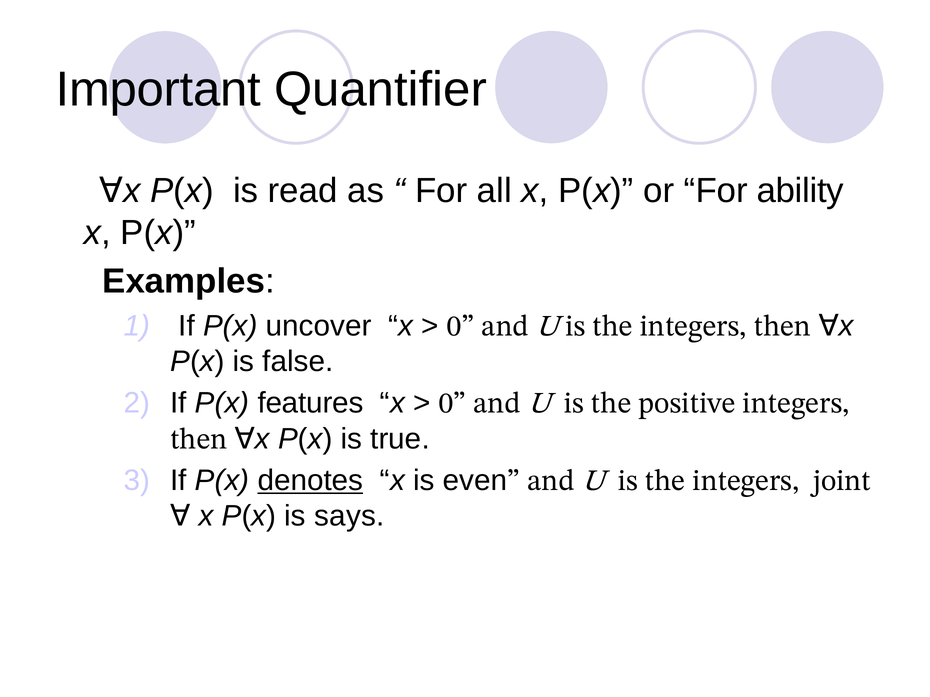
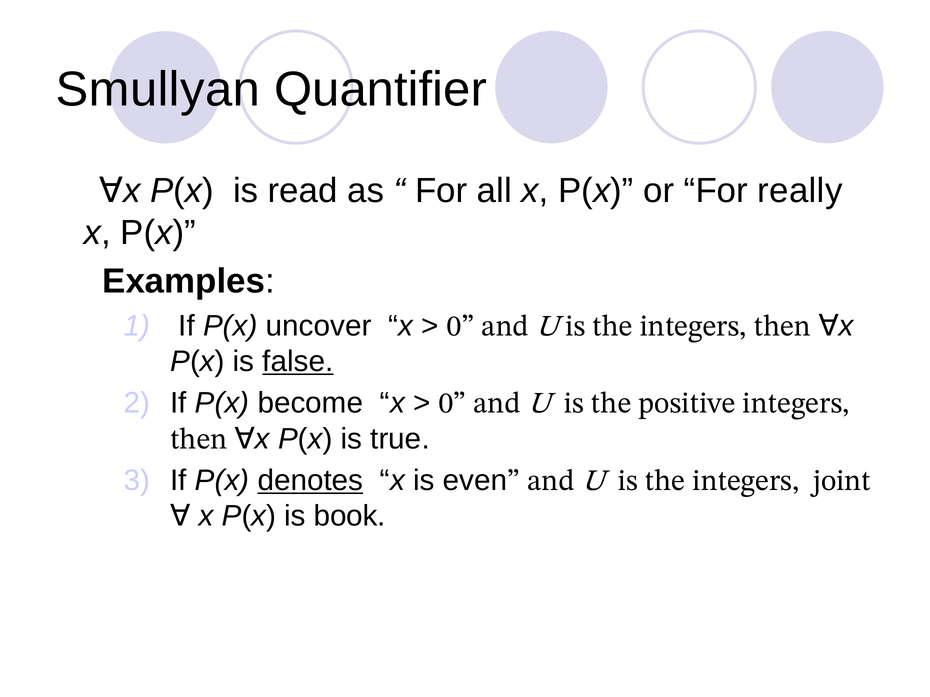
Important: Important -> Smullyan
ability: ability -> really
false underline: none -> present
features: features -> become
says: says -> book
